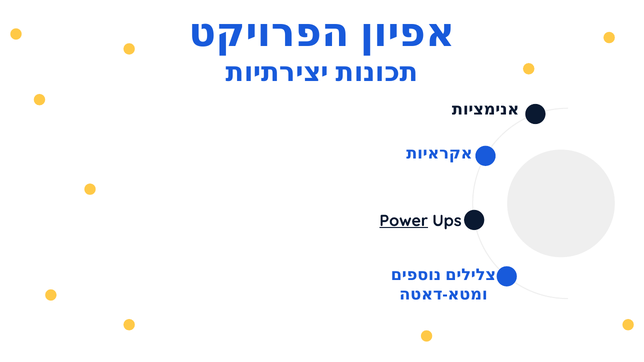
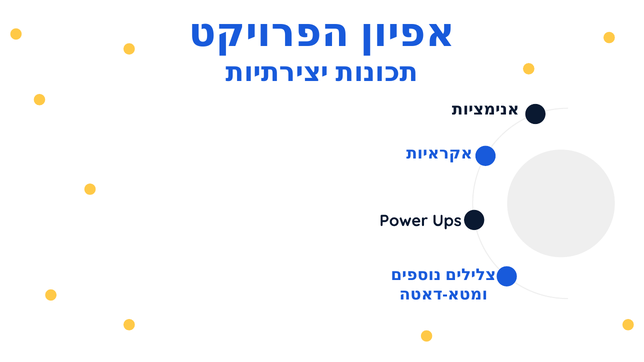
Power underline: present -> none
